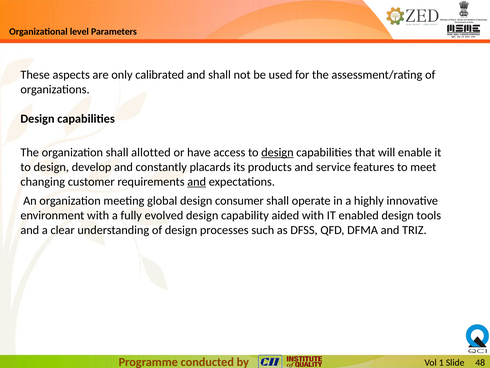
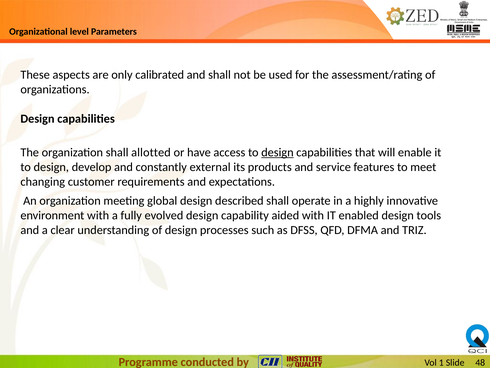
placards: placards -> external
and at (197, 182) underline: present -> none
consumer: consumer -> described
